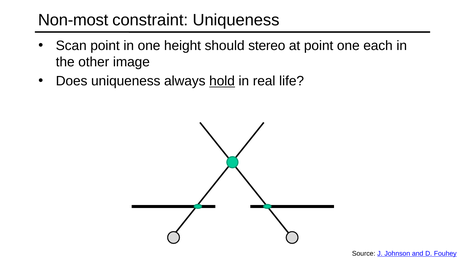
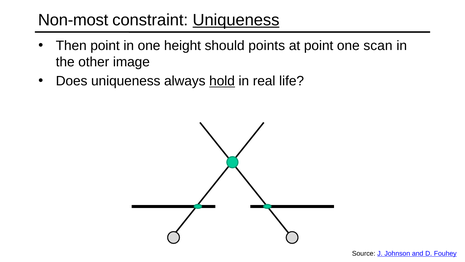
Uniqueness at (236, 20) underline: none -> present
Scan: Scan -> Then
stereo: stereo -> points
each: each -> scan
